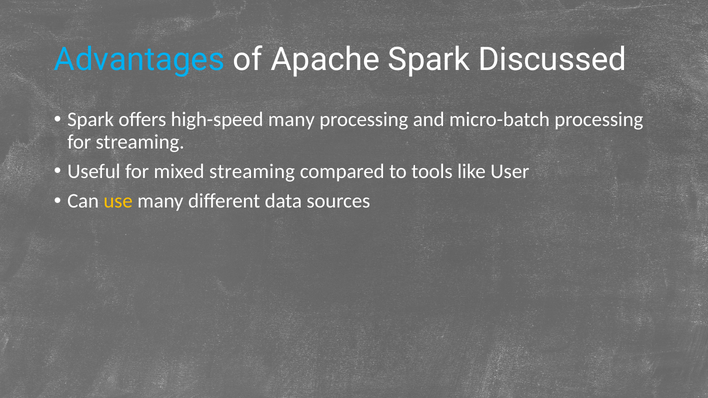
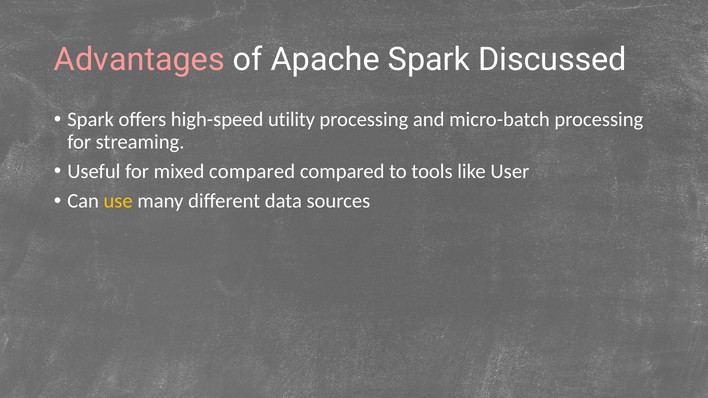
Advantages colour: light blue -> pink
high-speed many: many -> utility
mixed streaming: streaming -> compared
